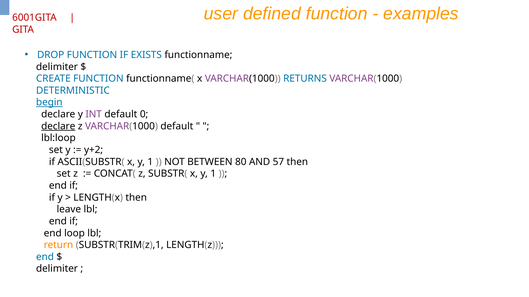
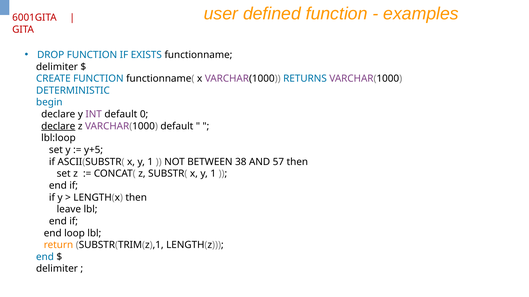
begin underline: present -> none
y+2: y+2 -> y+5
80: 80 -> 38
